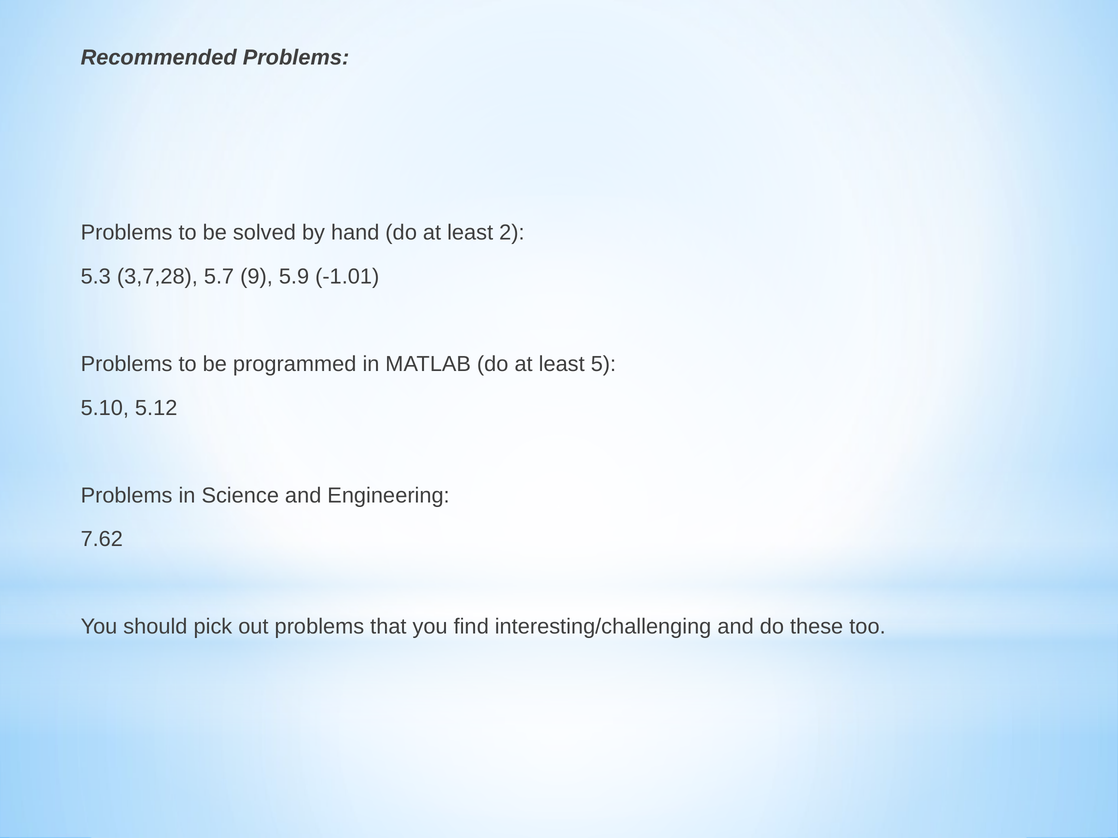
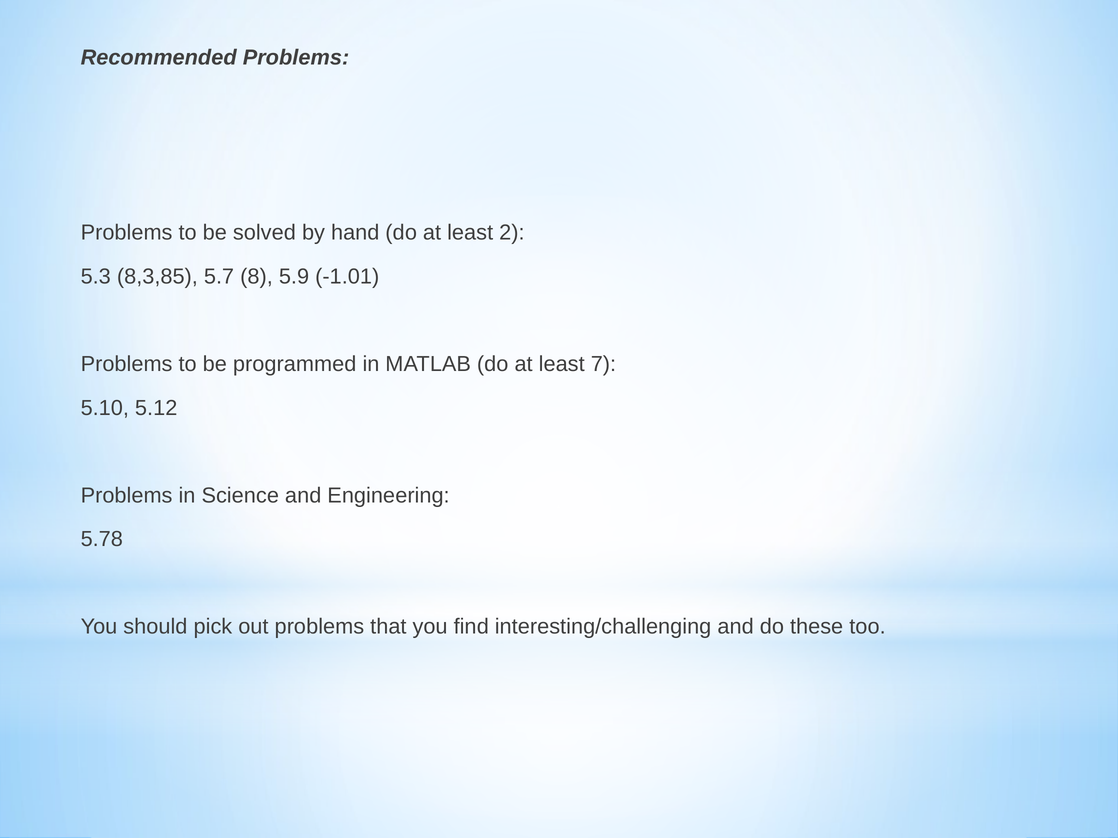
3,7,28: 3,7,28 -> 8,3,85
9: 9 -> 8
5: 5 -> 7
7.62: 7.62 -> 5.78
